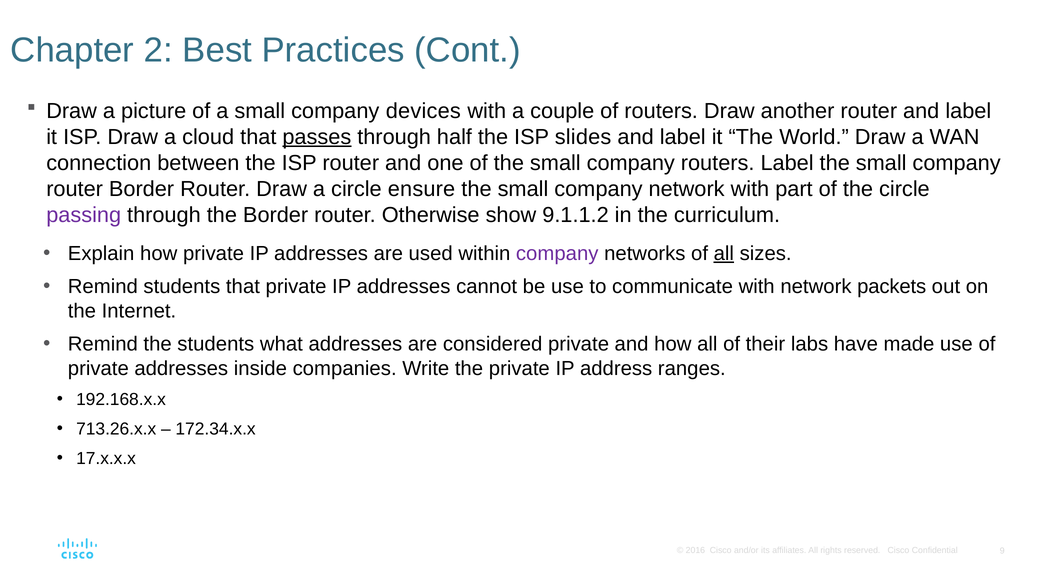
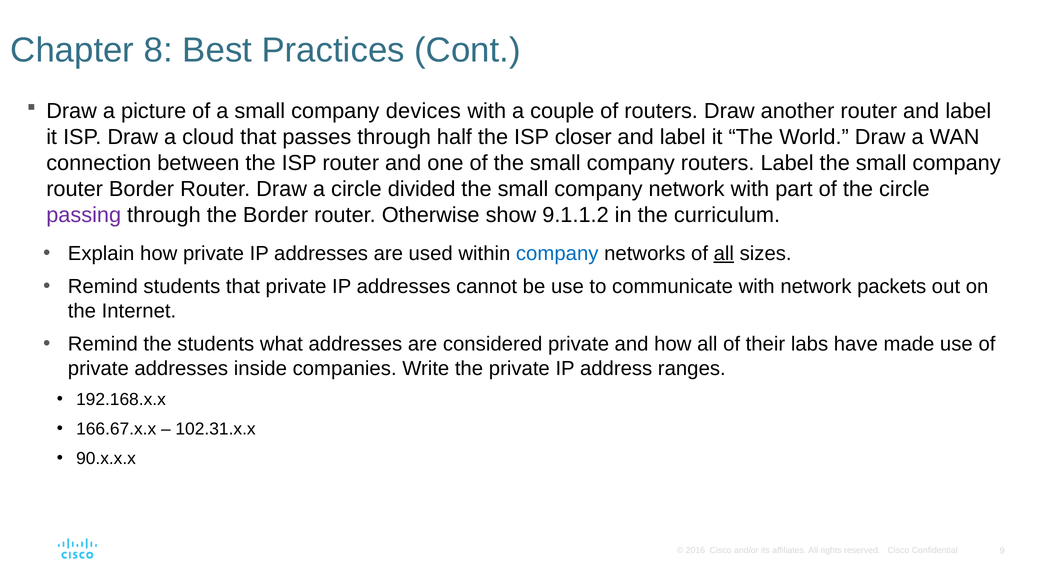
2: 2 -> 8
passes underline: present -> none
slides: slides -> closer
ensure: ensure -> divided
company at (557, 254) colour: purple -> blue
713.26.x.x: 713.26.x.x -> 166.67.x.x
172.34.x.x: 172.34.x.x -> 102.31.x.x
17.x.x.x: 17.x.x.x -> 90.x.x.x
